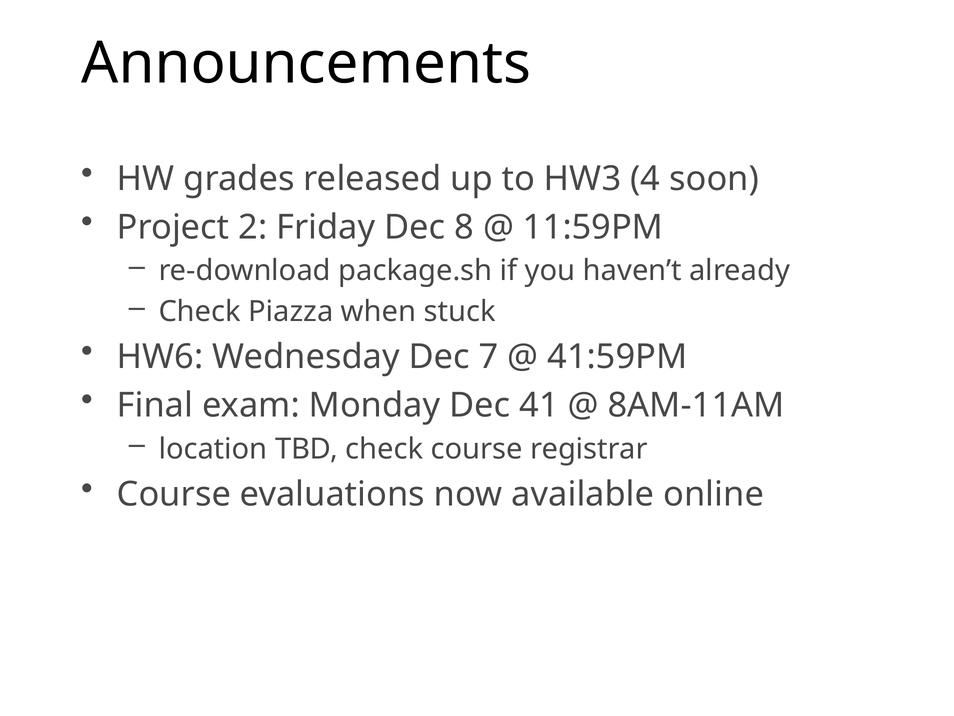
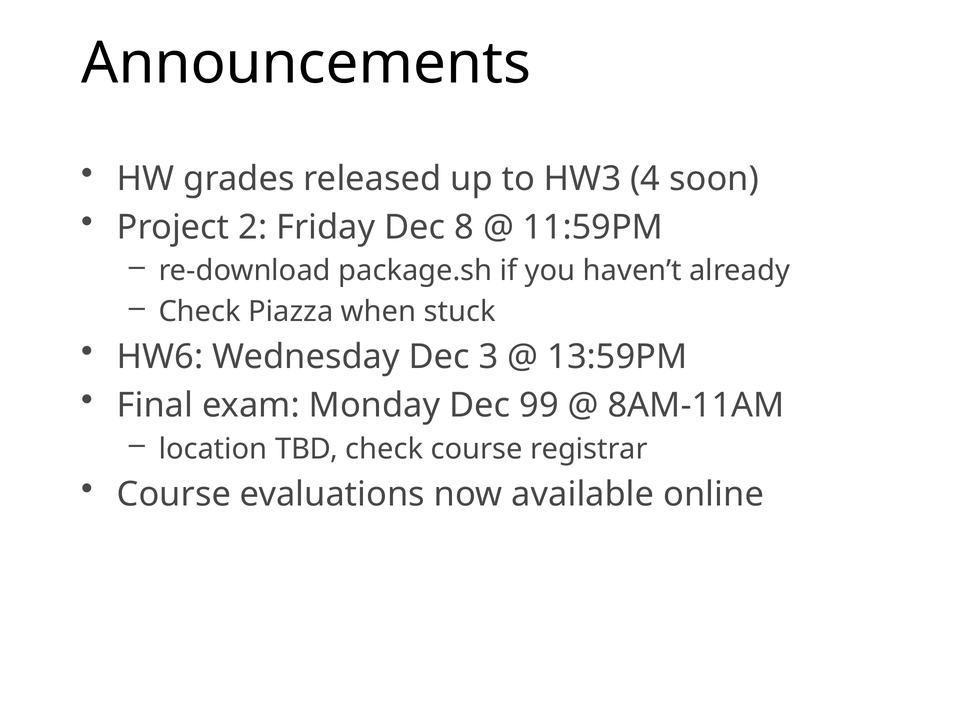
7: 7 -> 3
41:59PM: 41:59PM -> 13:59PM
41: 41 -> 99
